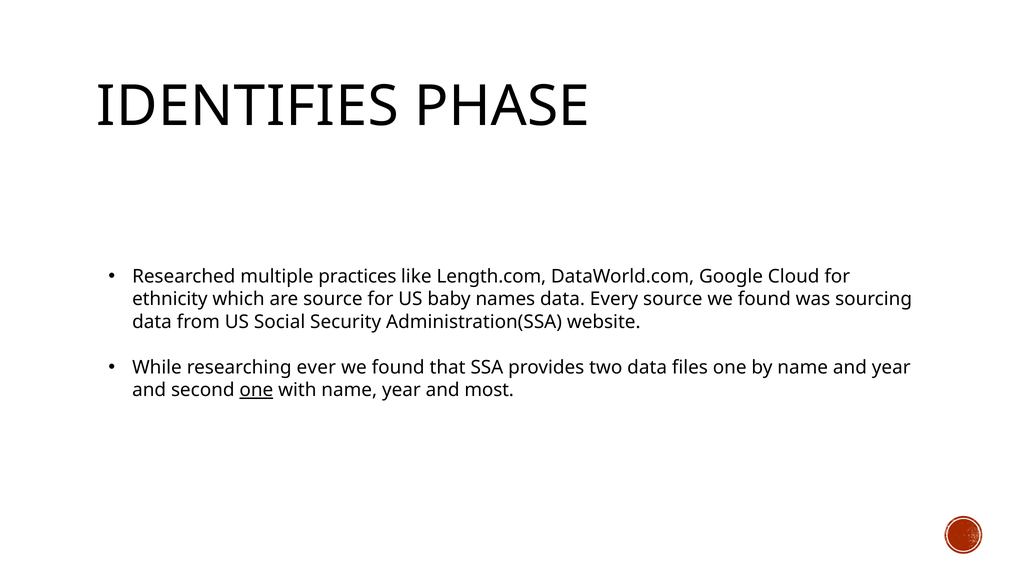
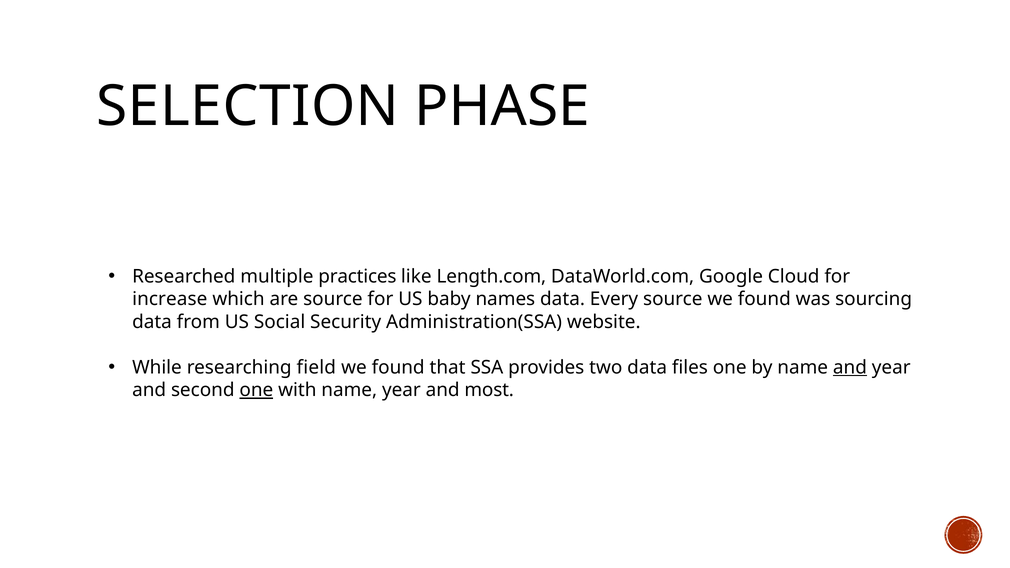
IDENTIFIES: IDENTIFIES -> SELECTION
ethnicity: ethnicity -> increase
ever: ever -> field
and at (850, 367) underline: none -> present
